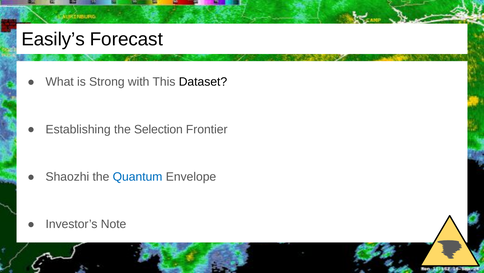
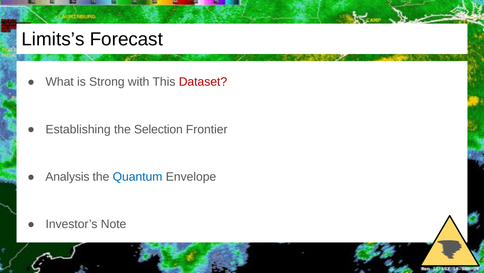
Easily’s: Easily’s -> Limits’s
Dataset colour: black -> red
Shaozhi: Shaozhi -> Analysis
